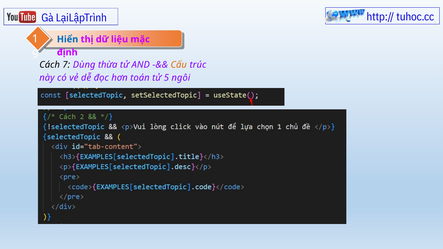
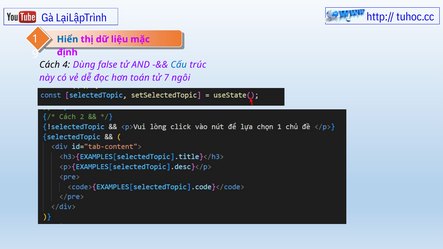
7: 7 -> 4
thừa: thừa -> false
Cấu colour: orange -> blue
5: 5 -> 7
